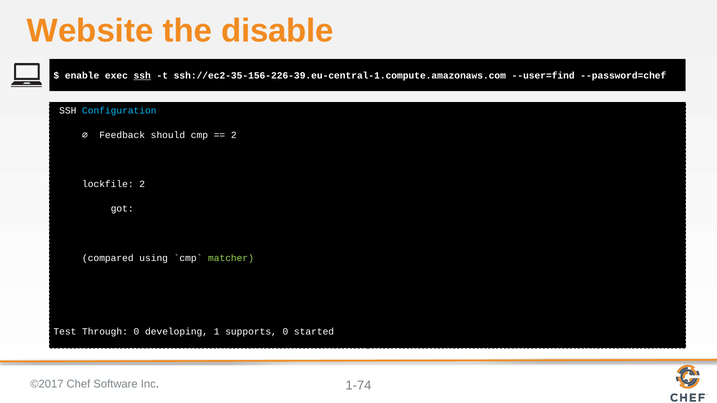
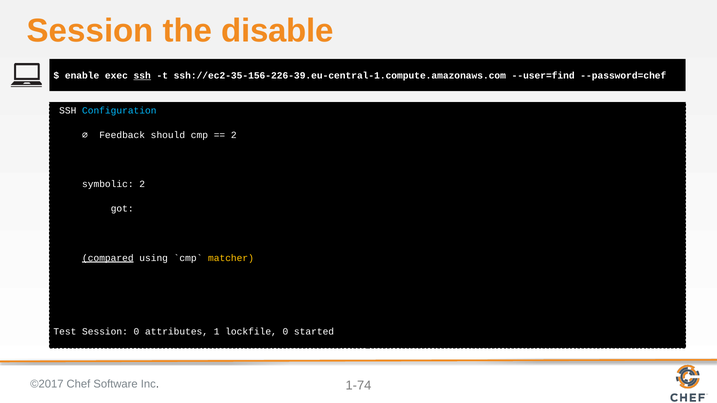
Website at (90, 31): Website -> Session
lockfile: lockfile -> symbolic
compared underline: none -> present
matcher colour: light green -> yellow
Test Through: Through -> Session
developing: developing -> attributes
supports: supports -> lockfile
